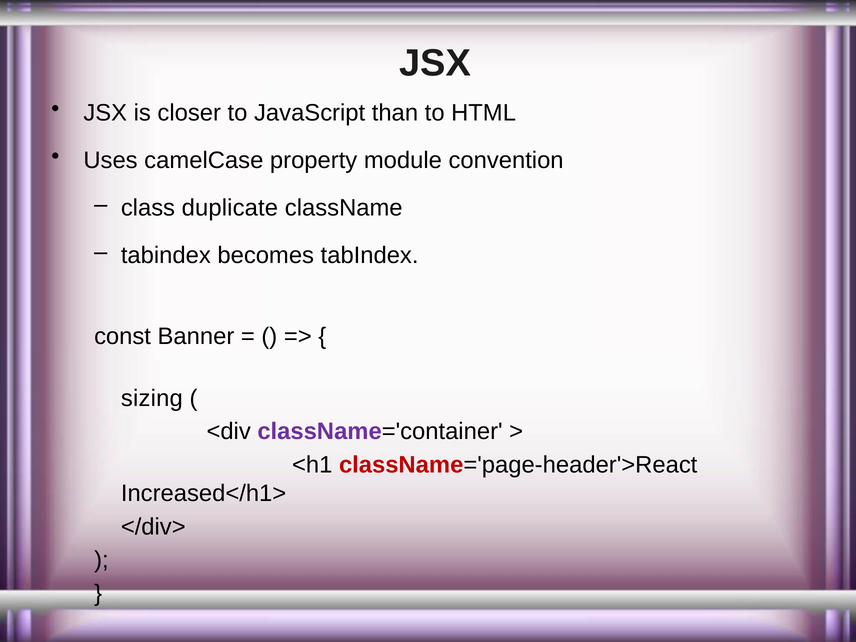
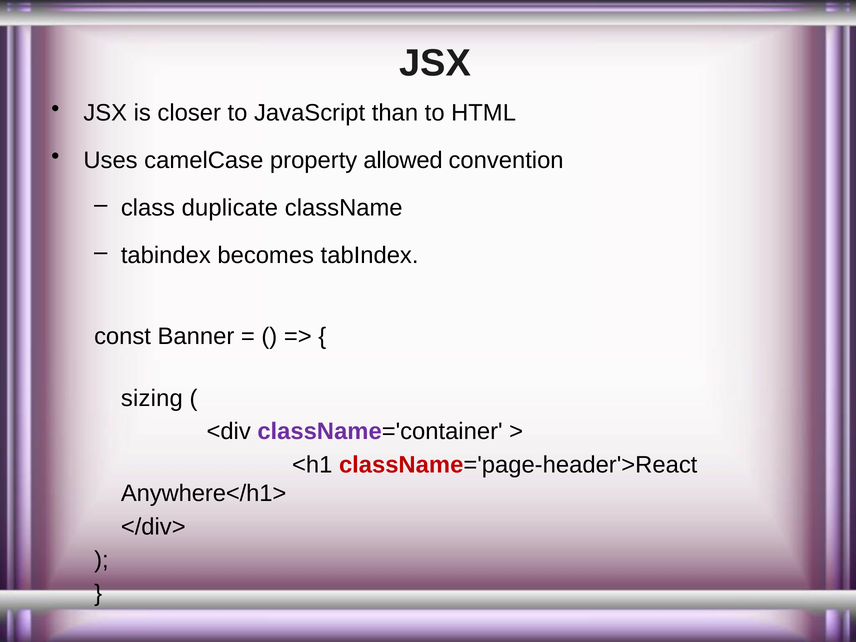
module: module -> allowed
Increased</h1>: Increased</h1> -> Anywhere</h1>
